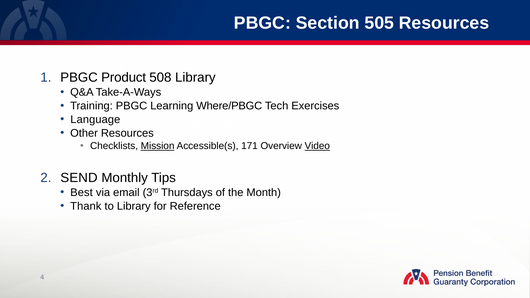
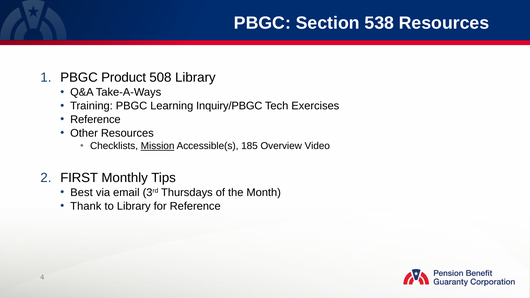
505: 505 -> 538
Where/PBGC: Where/PBGC -> Inquiry/PBGC
Language at (95, 120): Language -> Reference
171: 171 -> 185
Video underline: present -> none
SEND: SEND -> FIRST
